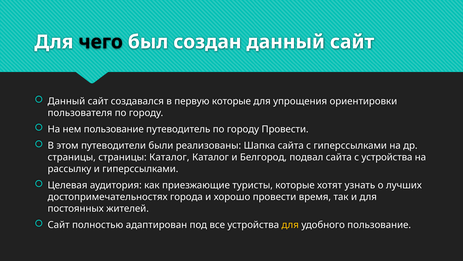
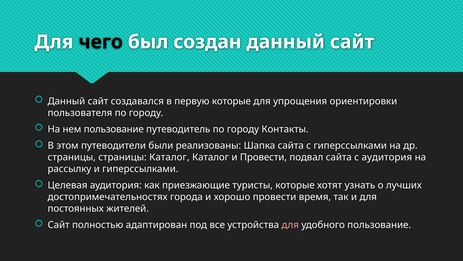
городу Провести: Провести -> Контакты
и Белгород: Белгород -> Провести
с устройства: устройства -> аудитория
для at (290, 225) colour: yellow -> pink
